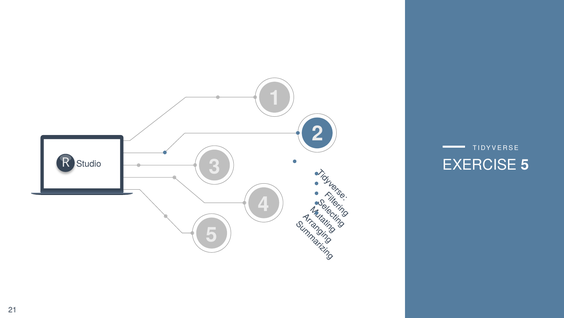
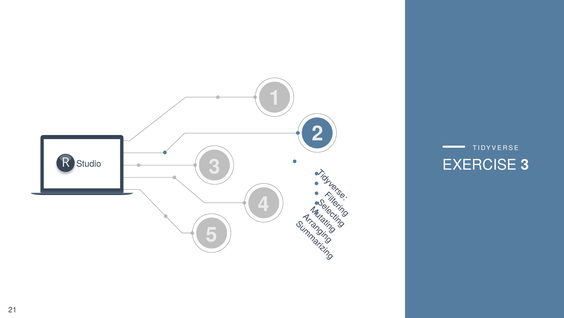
EXERCISE 5: 5 -> 3
